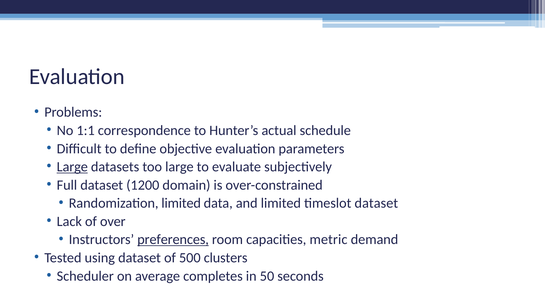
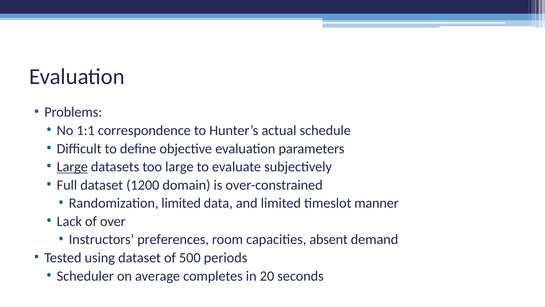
timeslot dataset: dataset -> manner
preferences underline: present -> none
metric: metric -> absent
clusters: clusters -> periods
50: 50 -> 20
